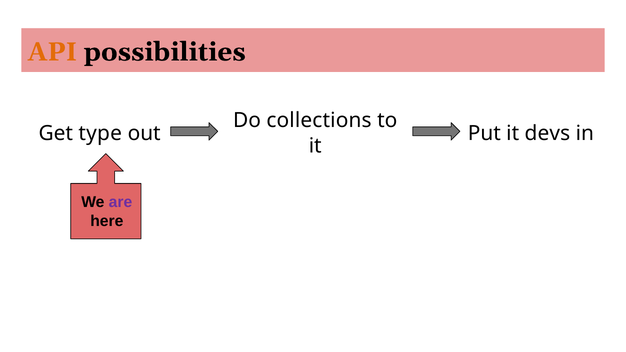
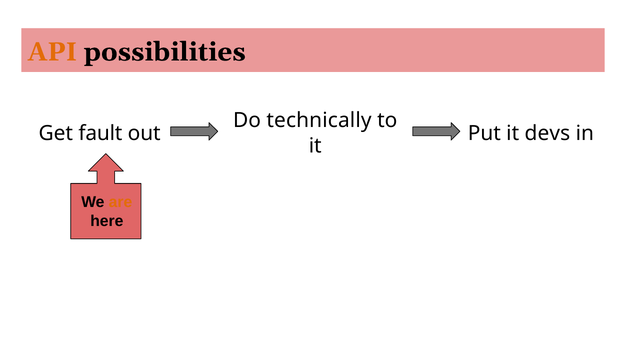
collections: collections -> technically
type: type -> fault
are colour: purple -> orange
